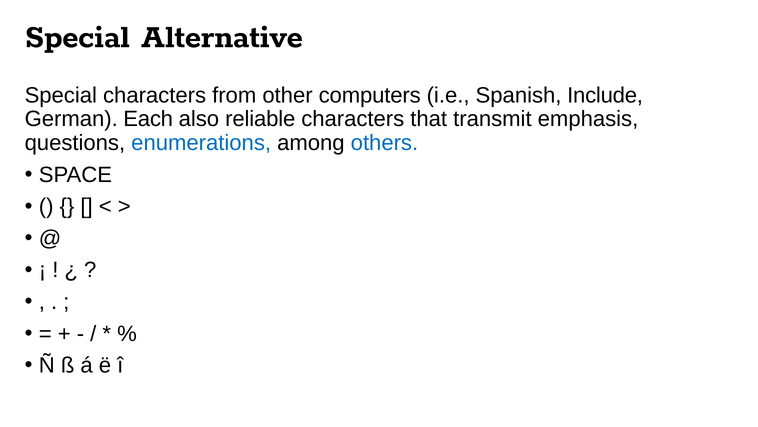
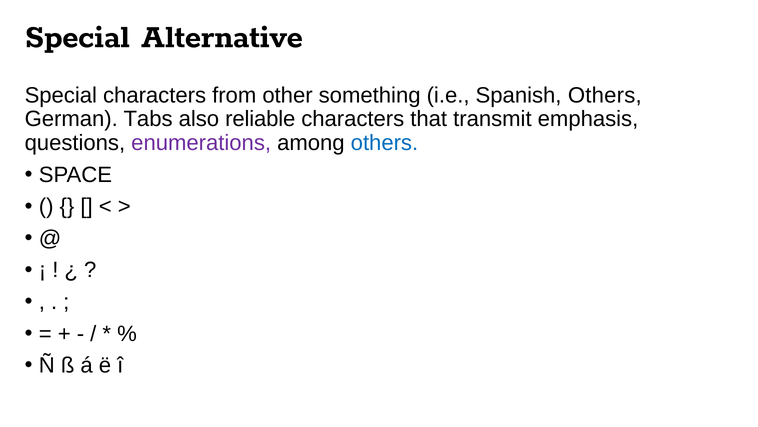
computers: computers -> something
Spanish Include: Include -> Others
Each: Each -> Tabs
enumerations colour: blue -> purple
